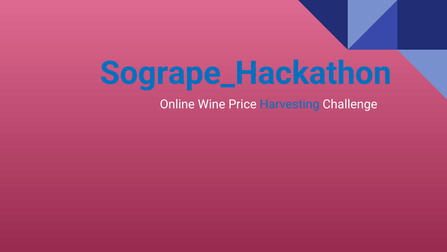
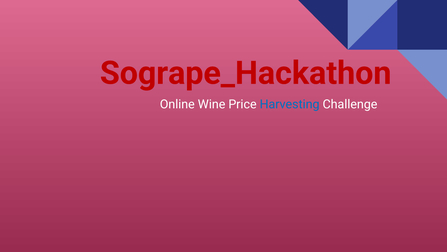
Sogrape_Hackathon colour: blue -> red
